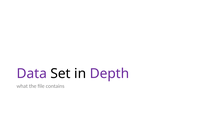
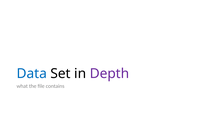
Data colour: purple -> blue
